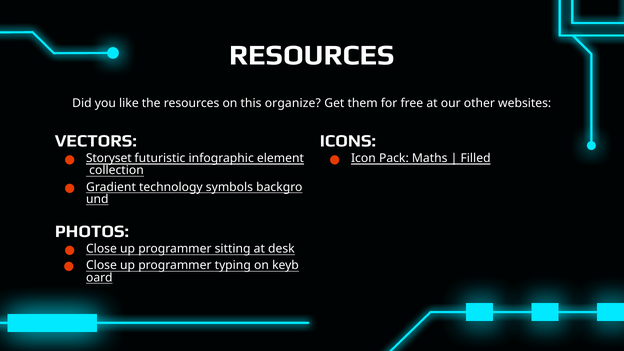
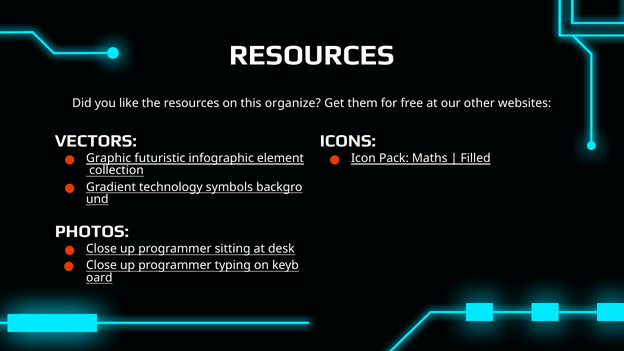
Storyset: Storyset -> Graphic
